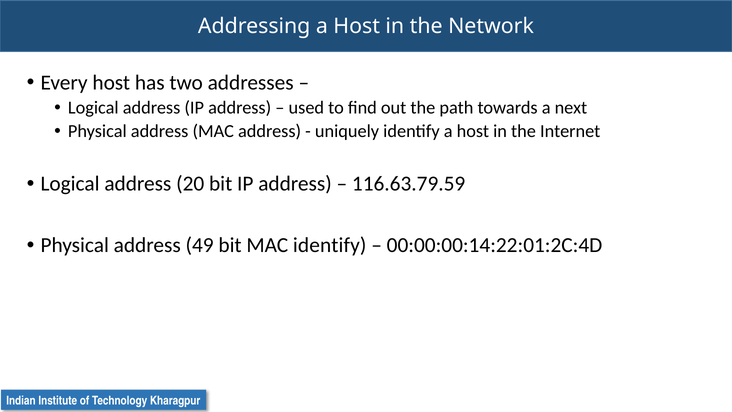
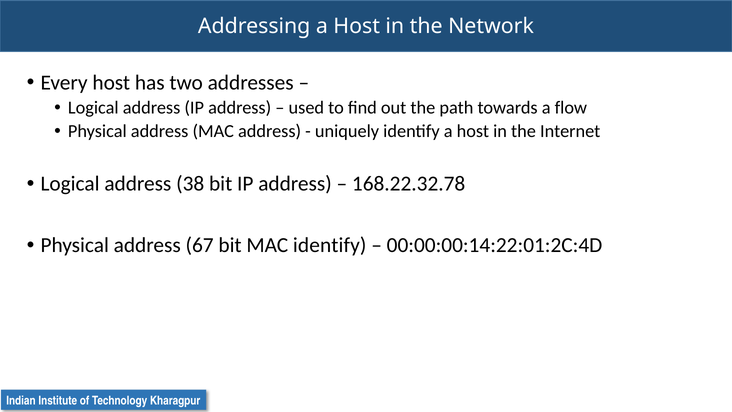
next: next -> flow
20: 20 -> 38
116.63.79.59: 116.63.79.59 -> 168.22.32.78
49: 49 -> 67
